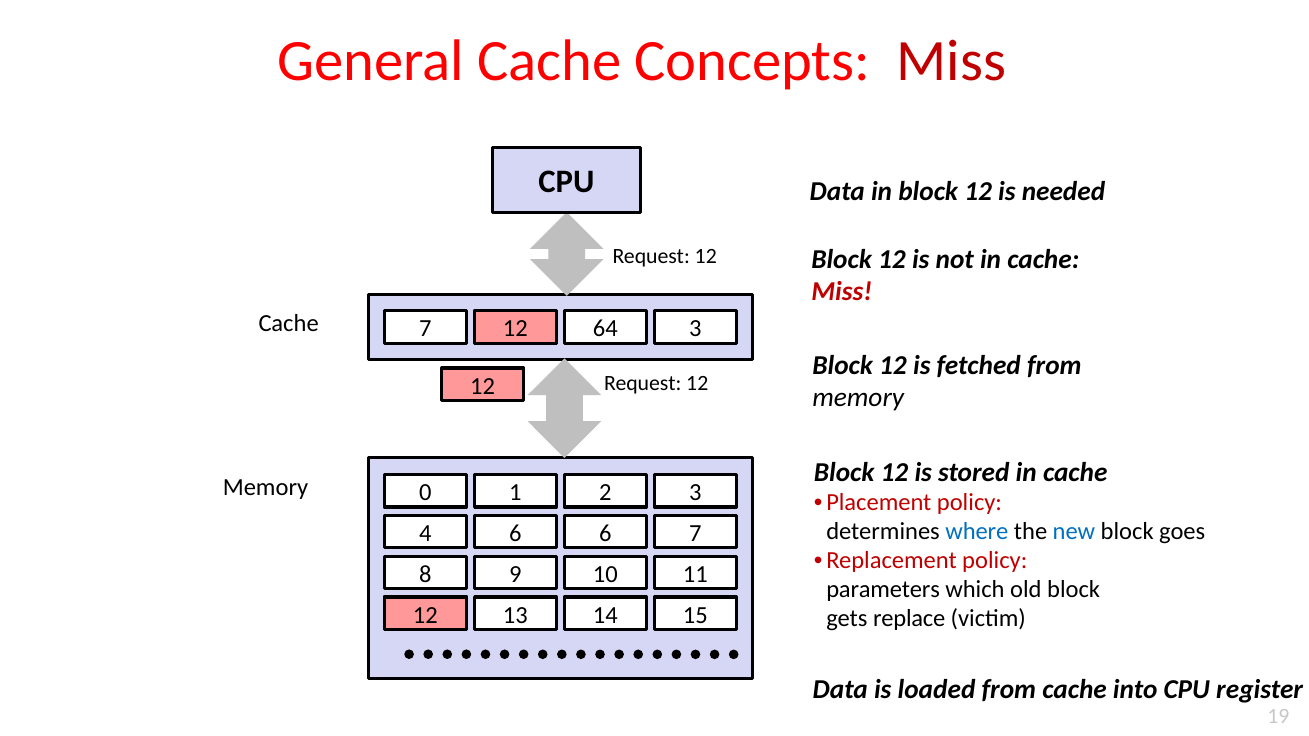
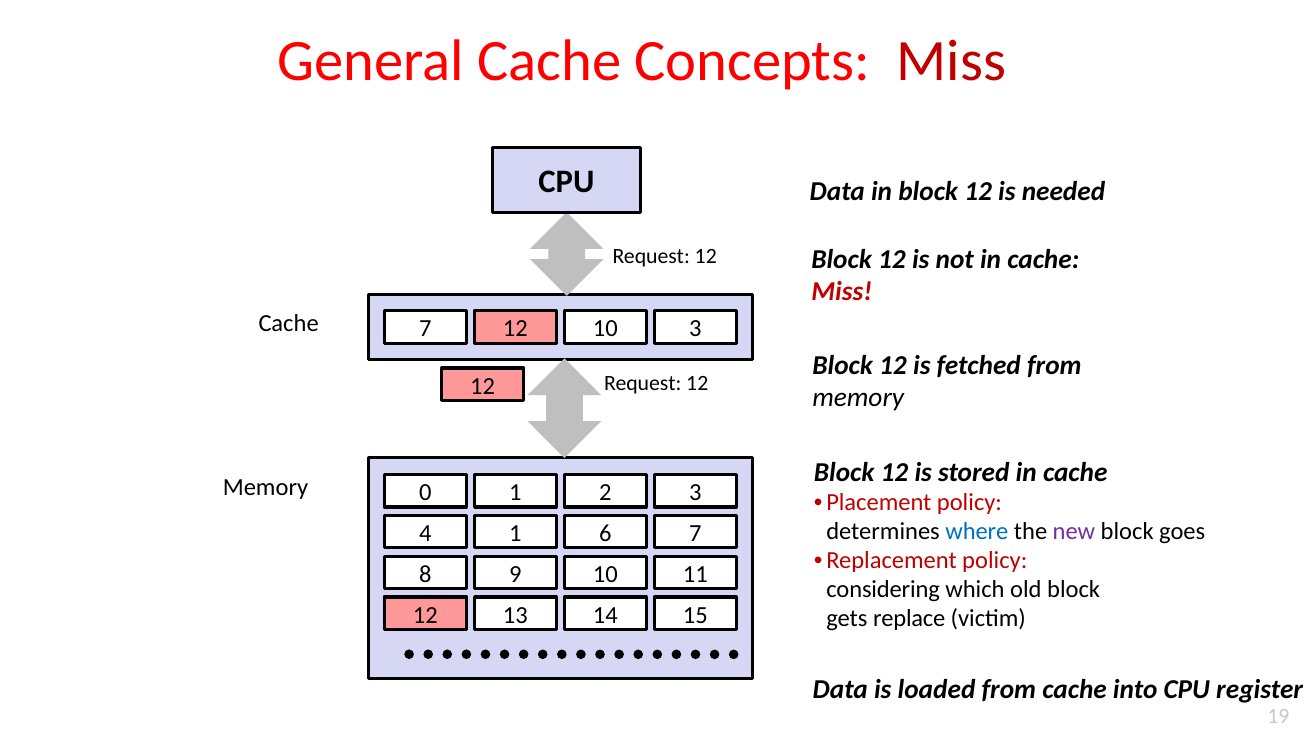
64 at (605, 329): 64 -> 10
new colour: blue -> purple
4 6: 6 -> 1
parameters: parameters -> considering
